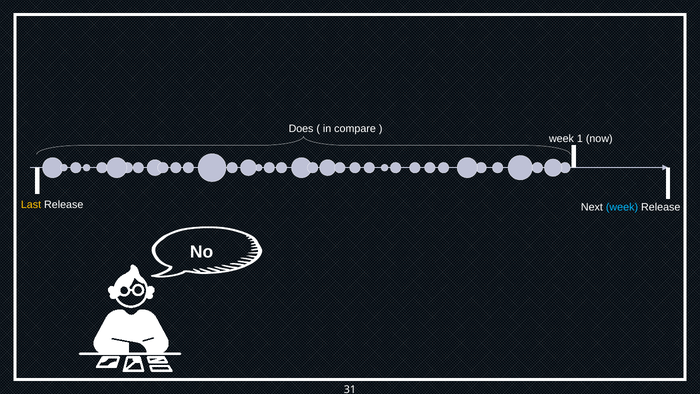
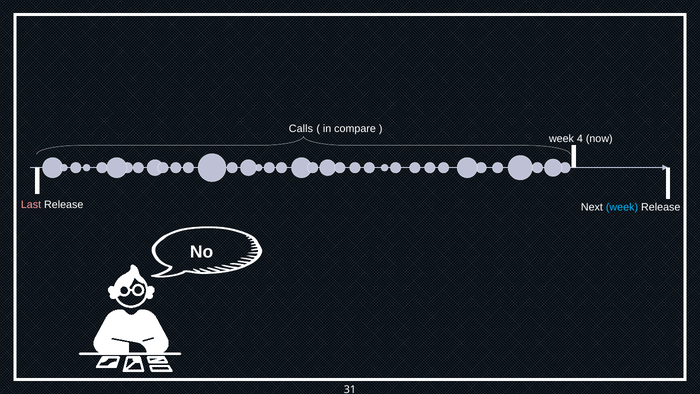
Does: Does -> Calls
1: 1 -> 4
Last colour: yellow -> pink
